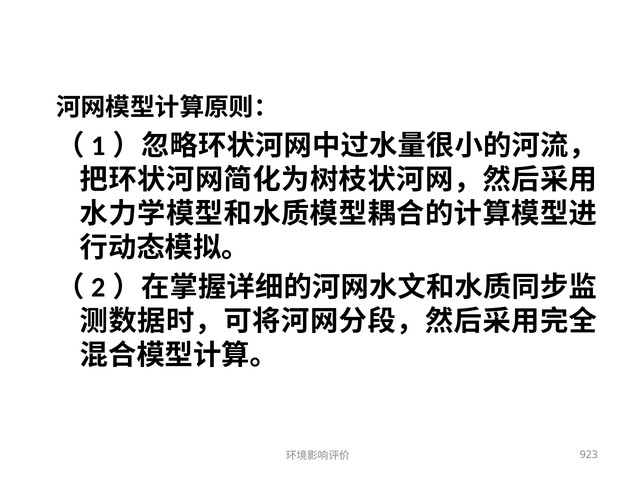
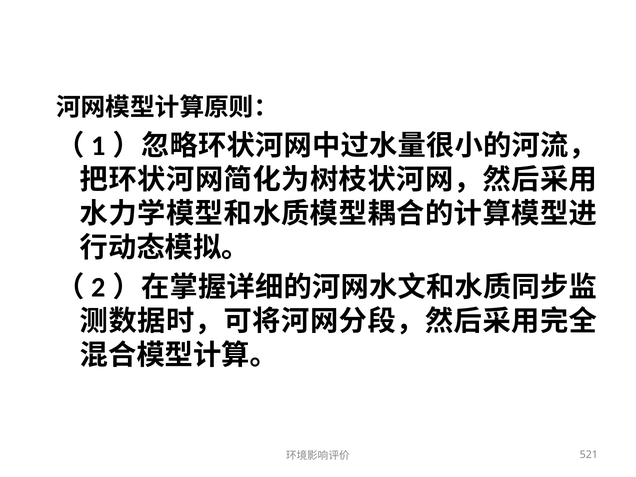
923: 923 -> 521
